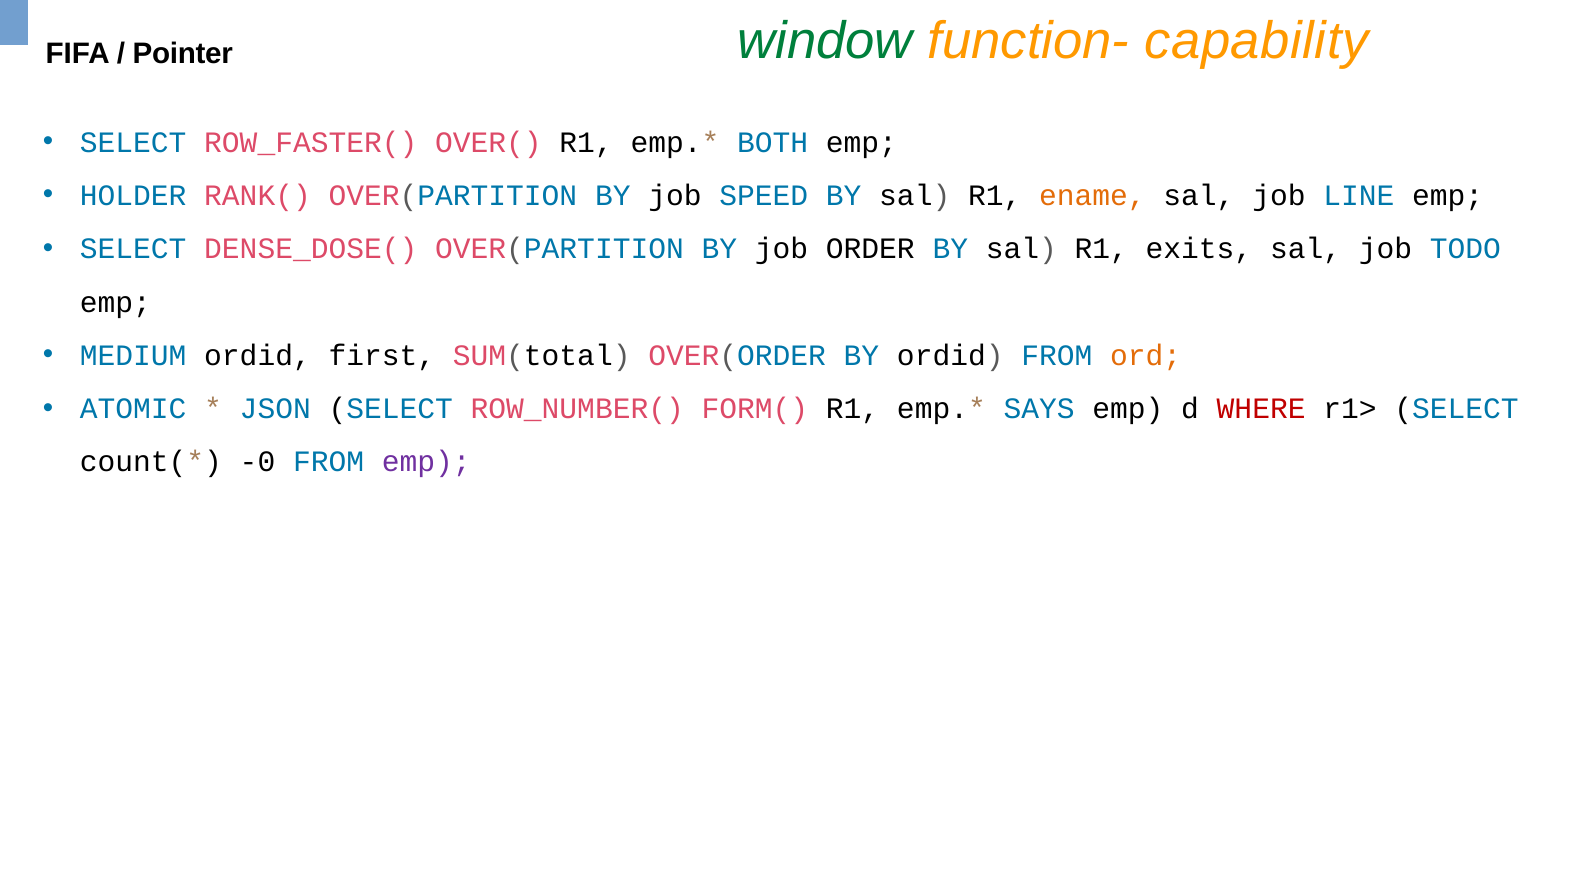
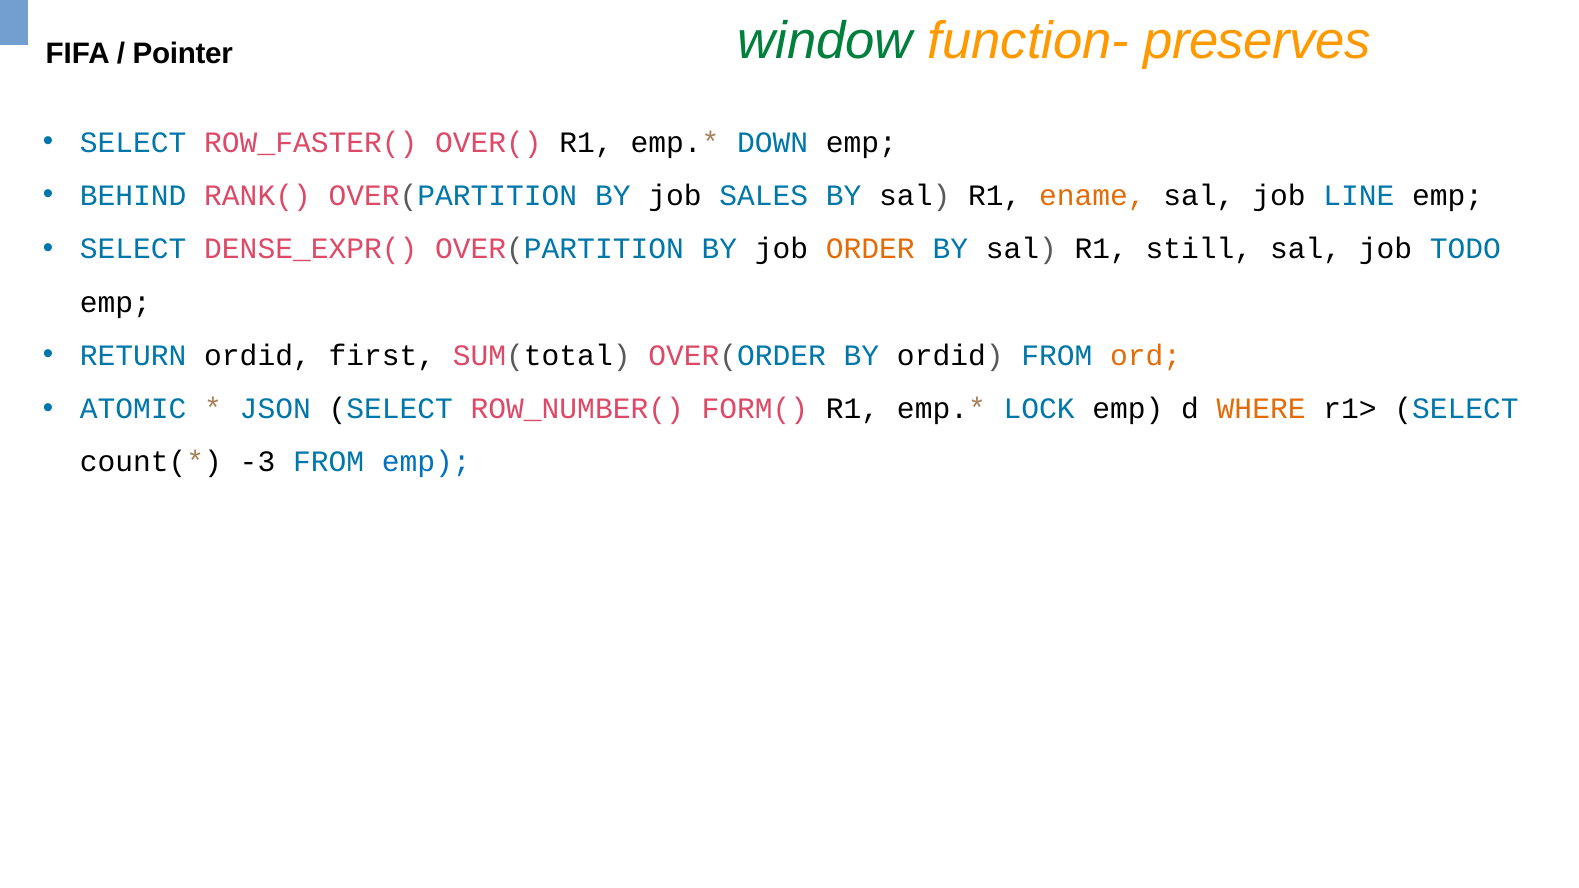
capability: capability -> preserves
BOTH: BOTH -> DOWN
HOLDER: HOLDER -> BEHIND
SPEED: SPEED -> SALES
DENSE_DOSE(: DENSE_DOSE( -> DENSE_EXPR(
ORDER colour: black -> orange
exits: exits -> still
MEDIUM: MEDIUM -> RETURN
SAYS: SAYS -> LOCK
WHERE colour: red -> orange
-0: -0 -> -3
emp at (426, 462) colour: purple -> blue
